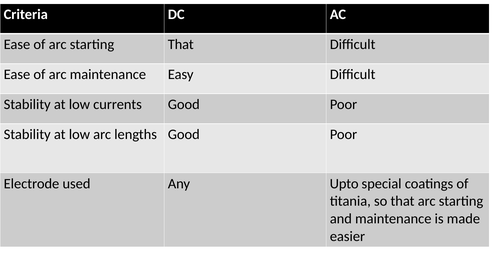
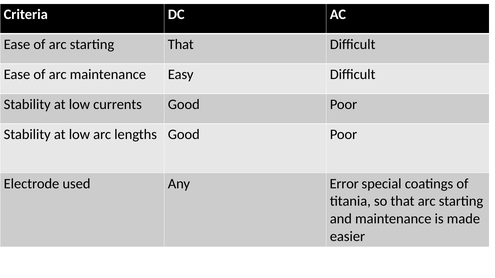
Upto: Upto -> Error
